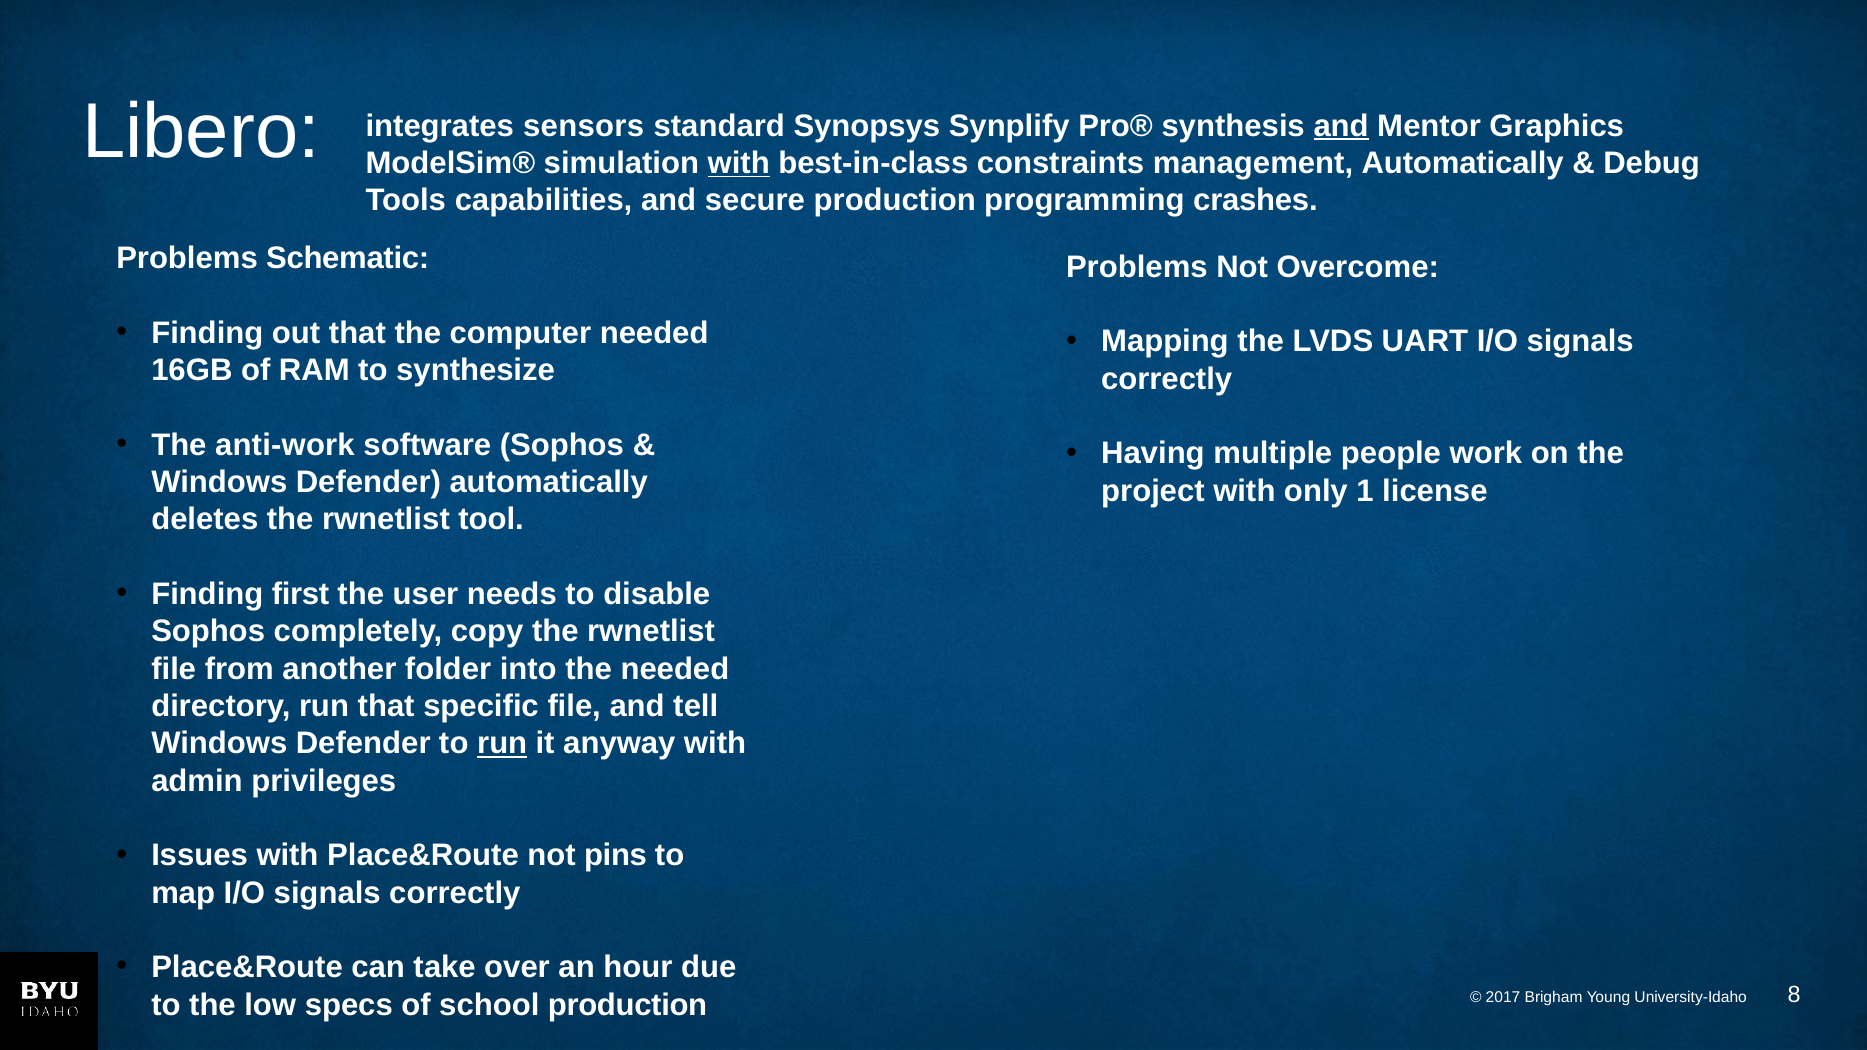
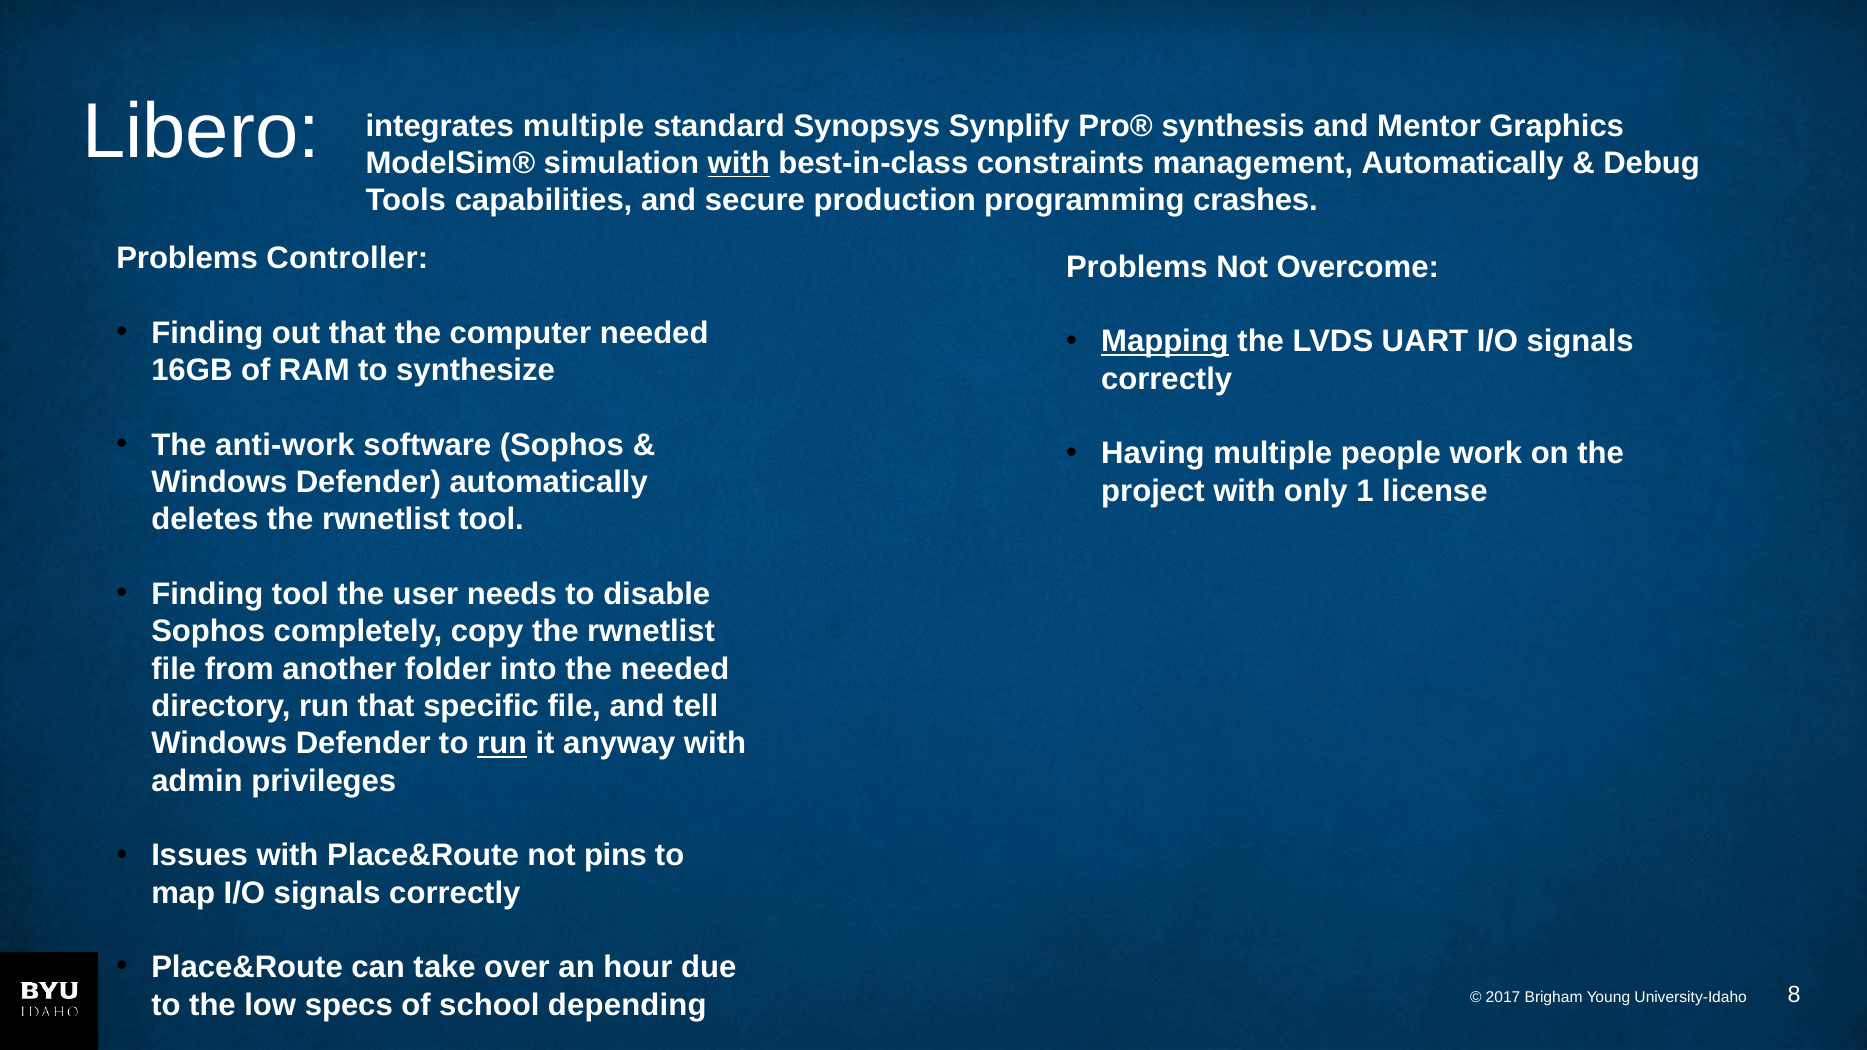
integrates sensors: sensors -> multiple
and at (1341, 126) underline: present -> none
Schematic: Schematic -> Controller
Mapping underline: none -> present
Finding first: first -> tool
school production: production -> depending
